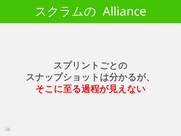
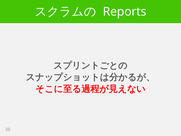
Alliance: Alliance -> Reports
